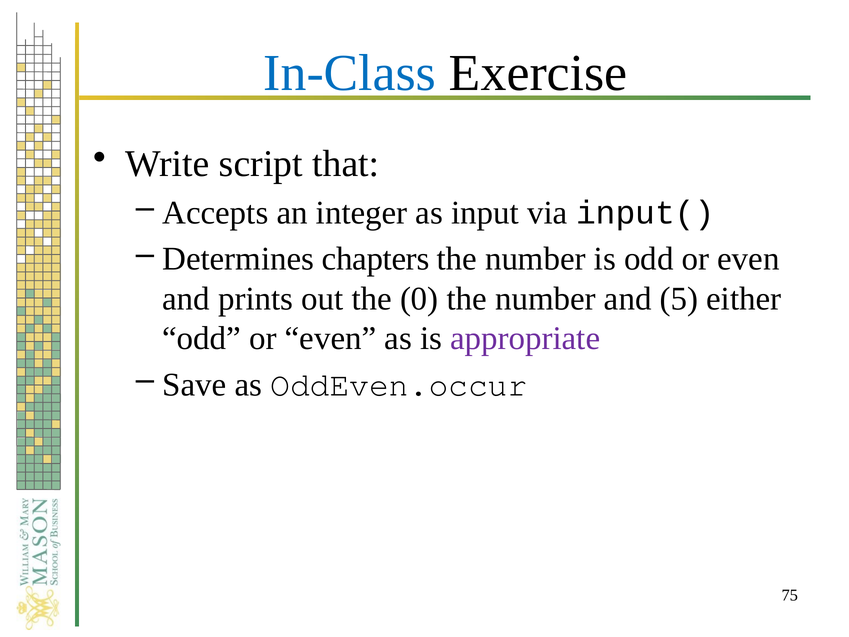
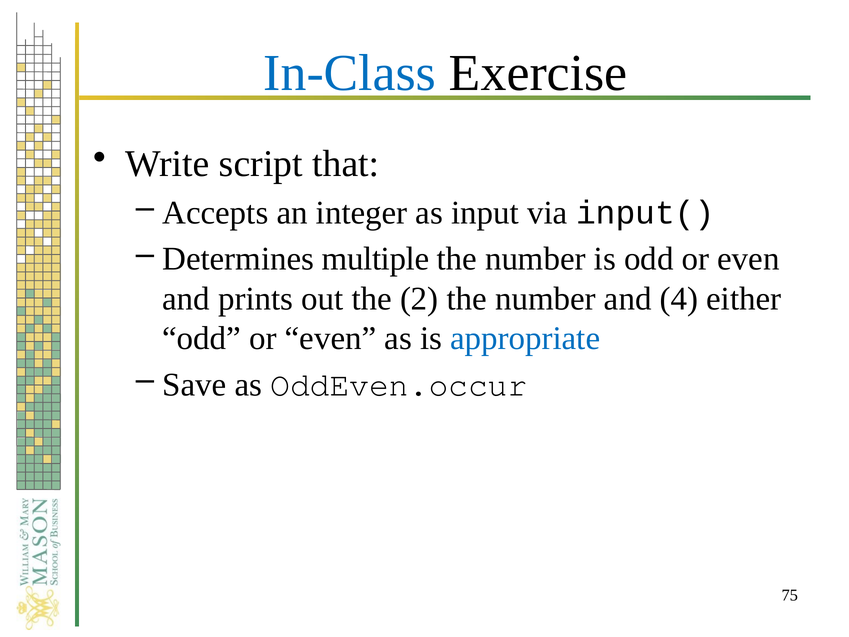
chapters: chapters -> multiple
0: 0 -> 2
5: 5 -> 4
appropriate colour: purple -> blue
